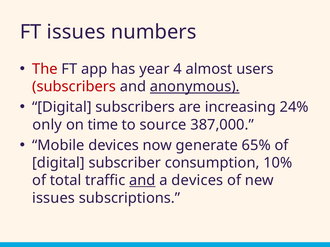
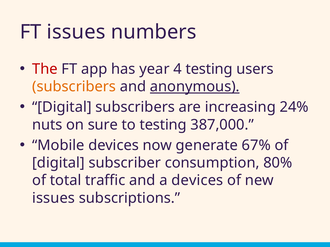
4 almost: almost -> testing
subscribers at (74, 87) colour: red -> orange
only: only -> nuts
time: time -> sure
to source: source -> testing
65%: 65% -> 67%
10%: 10% -> 80%
and at (142, 181) underline: present -> none
